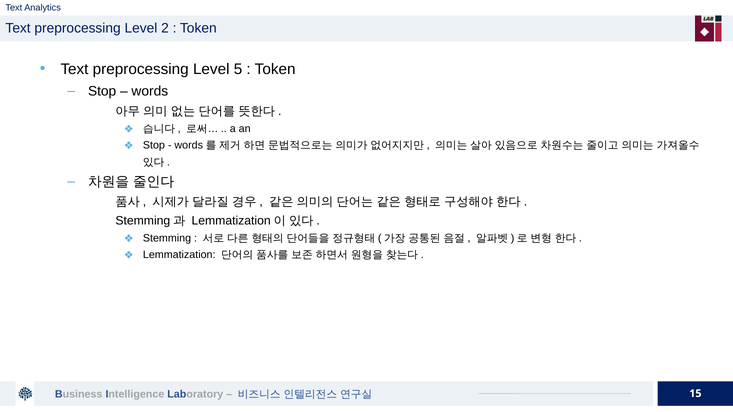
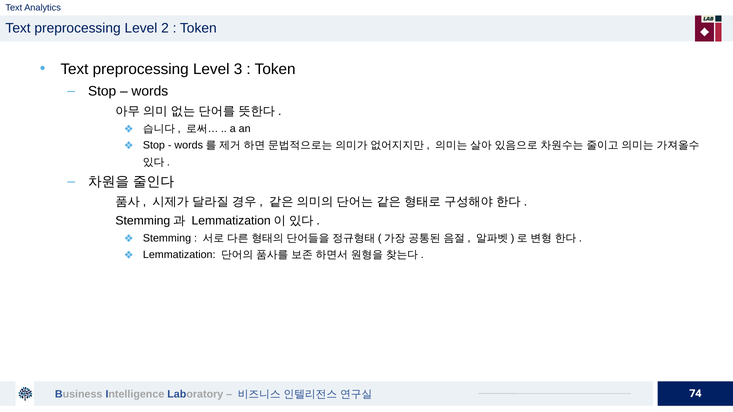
5: 5 -> 3
15: 15 -> 74
